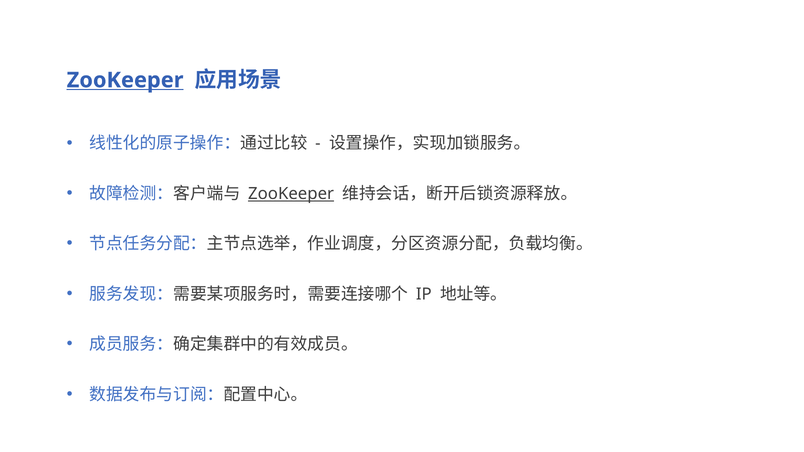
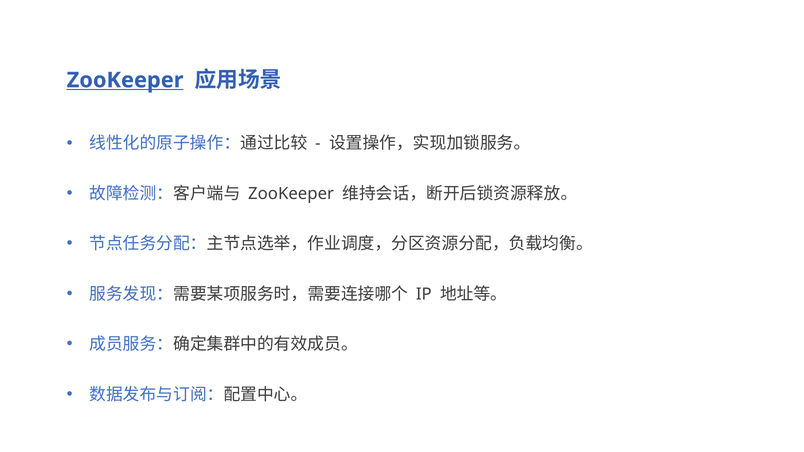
ZooKeeper at (291, 194) underline: present -> none
